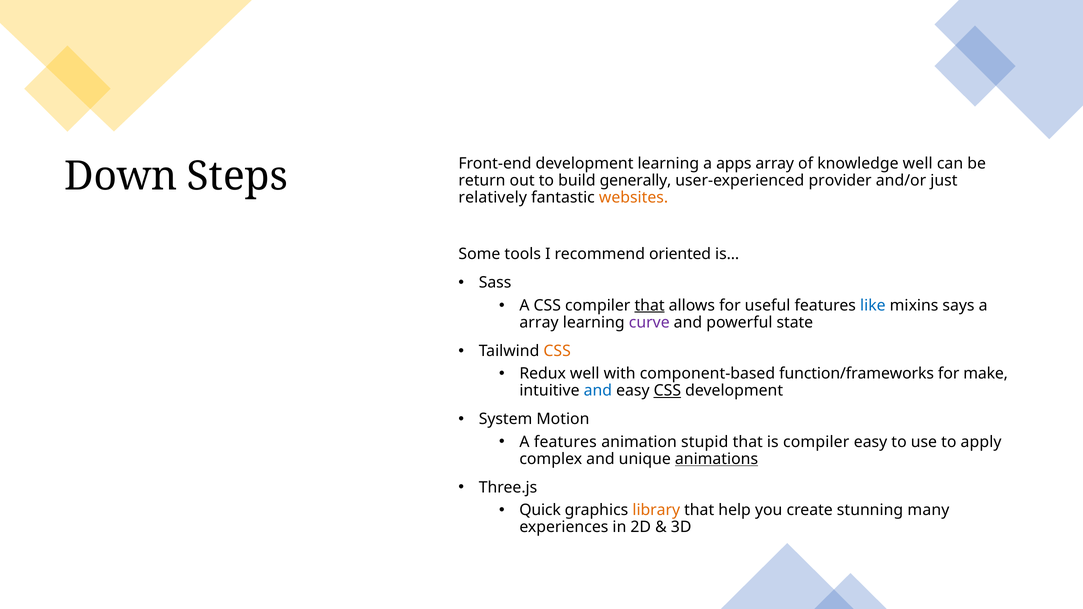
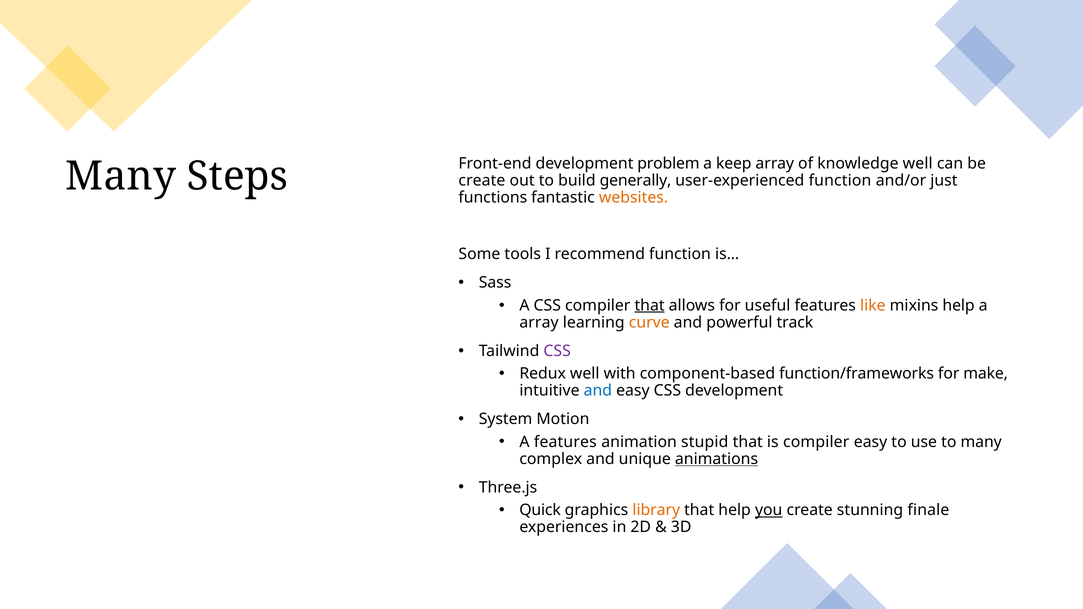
Down at (121, 177): Down -> Many
development learning: learning -> problem
apps: apps -> keep
return at (482, 180): return -> create
user-experienced provider: provider -> function
relatively: relatively -> functions
recommend oriented: oriented -> function
like colour: blue -> orange
mixins says: says -> help
curve colour: purple -> orange
state: state -> track
CSS at (557, 351) colour: orange -> purple
CSS at (667, 391) underline: present -> none
to apply: apply -> many
you underline: none -> present
many: many -> finale
